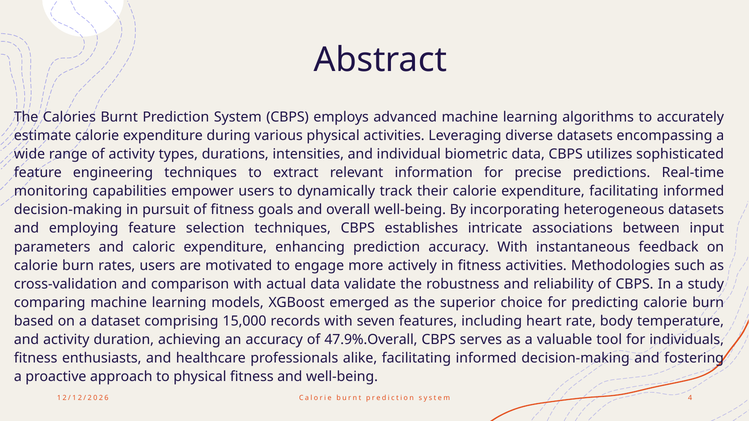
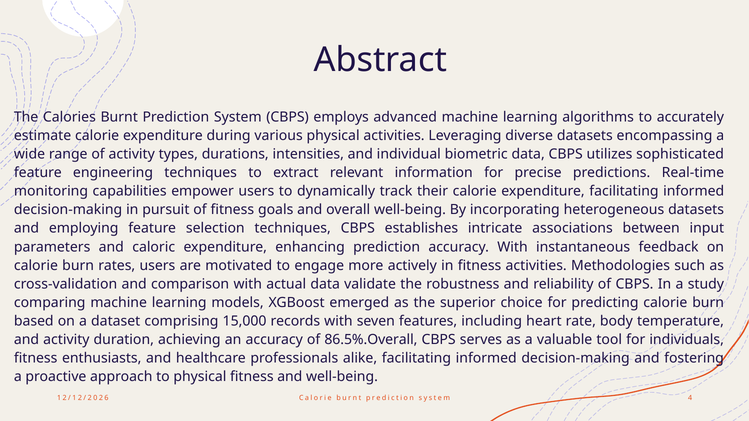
47.9%.Overall: 47.9%.Overall -> 86.5%.Overall
